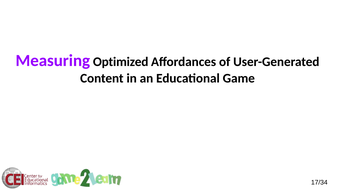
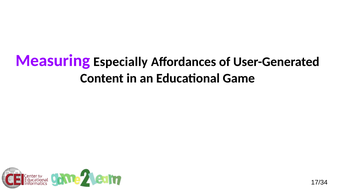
Optimized: Optimized -> Especially
